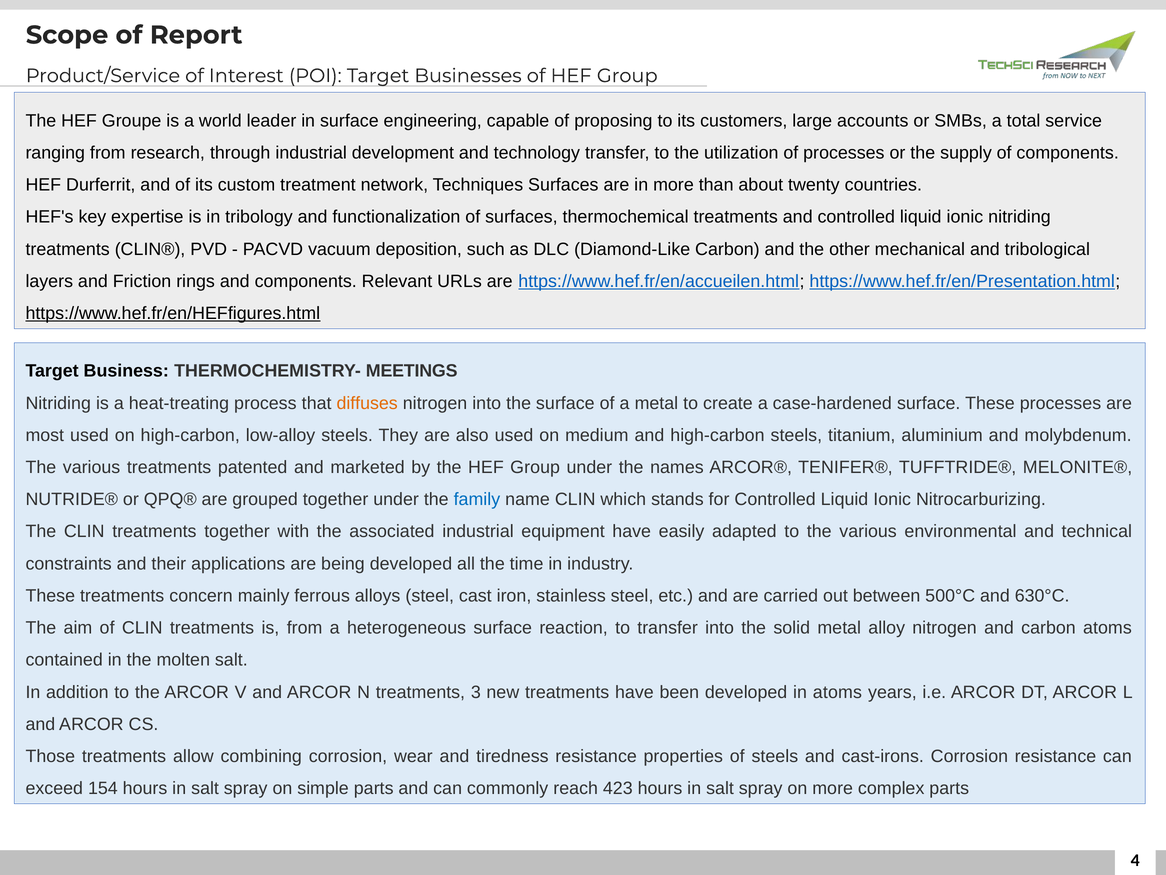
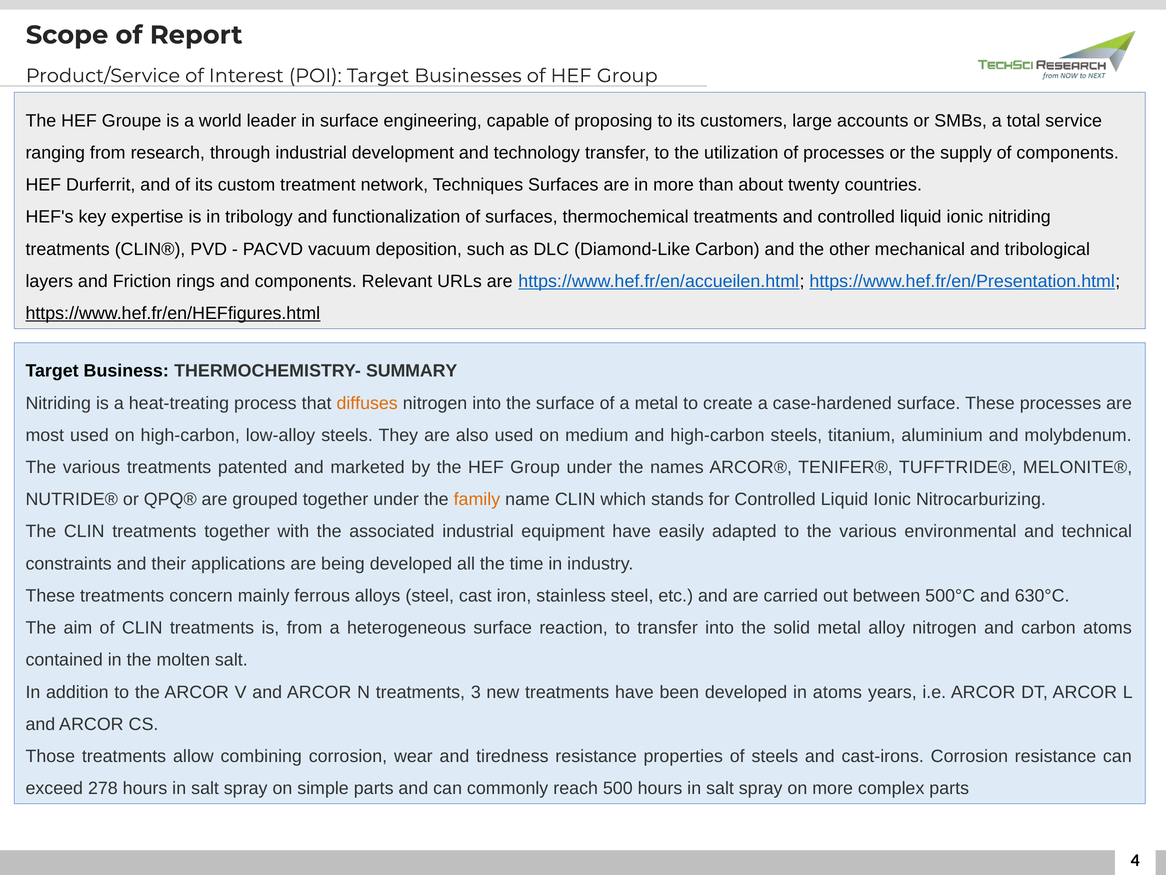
MEETINGS: MEETINGS -> SUMMARY
family colour: blue -> orange
154: 154 -> 278
423: 423 -> 500
